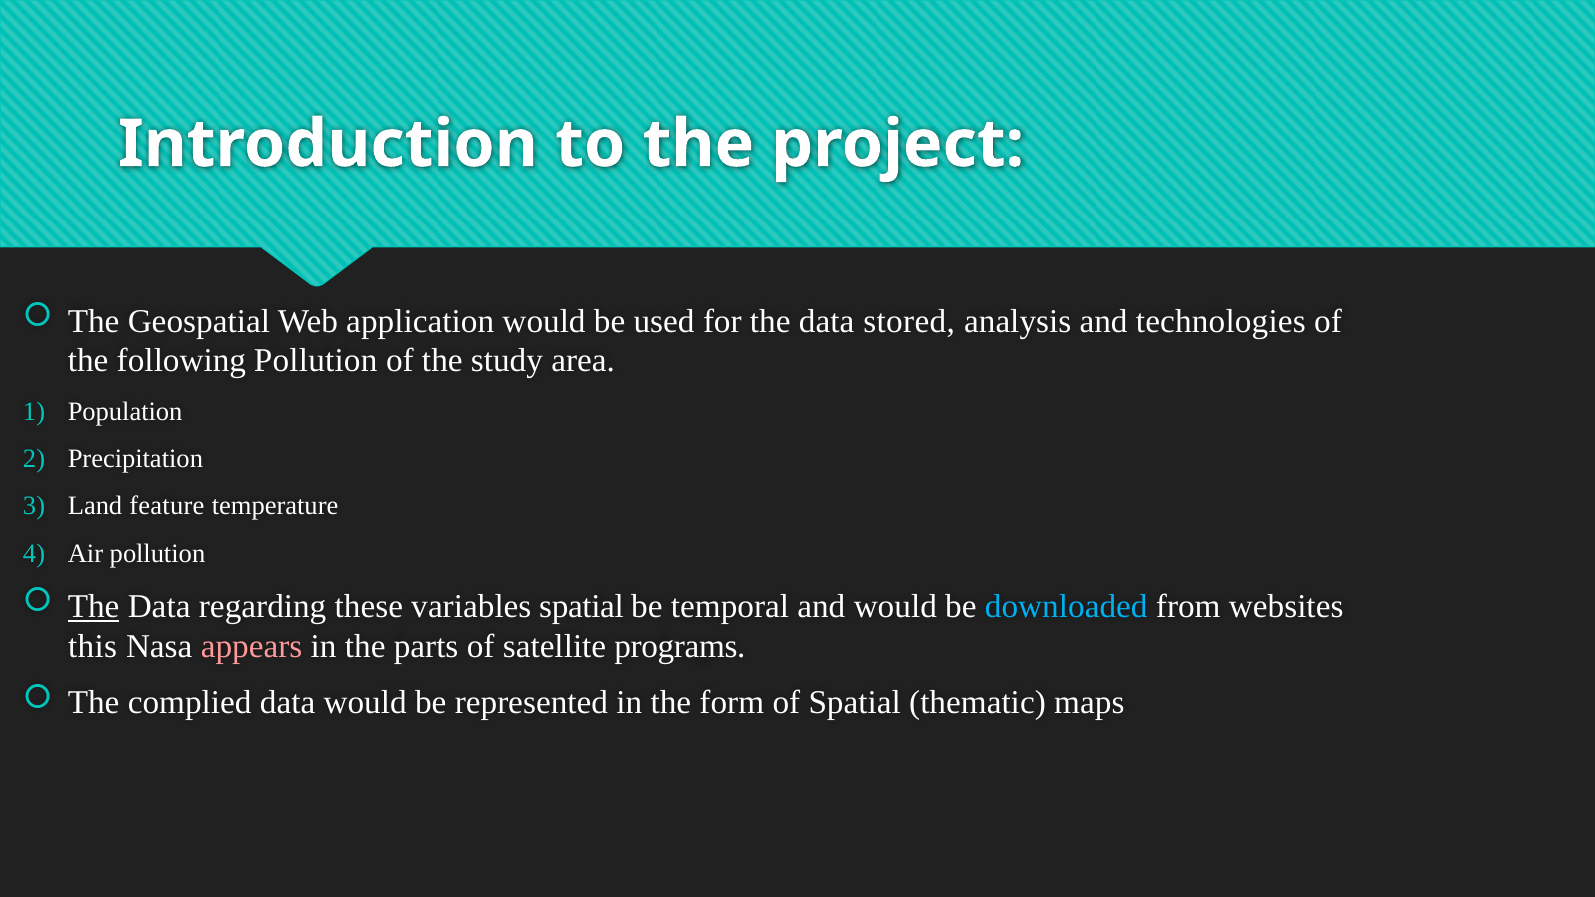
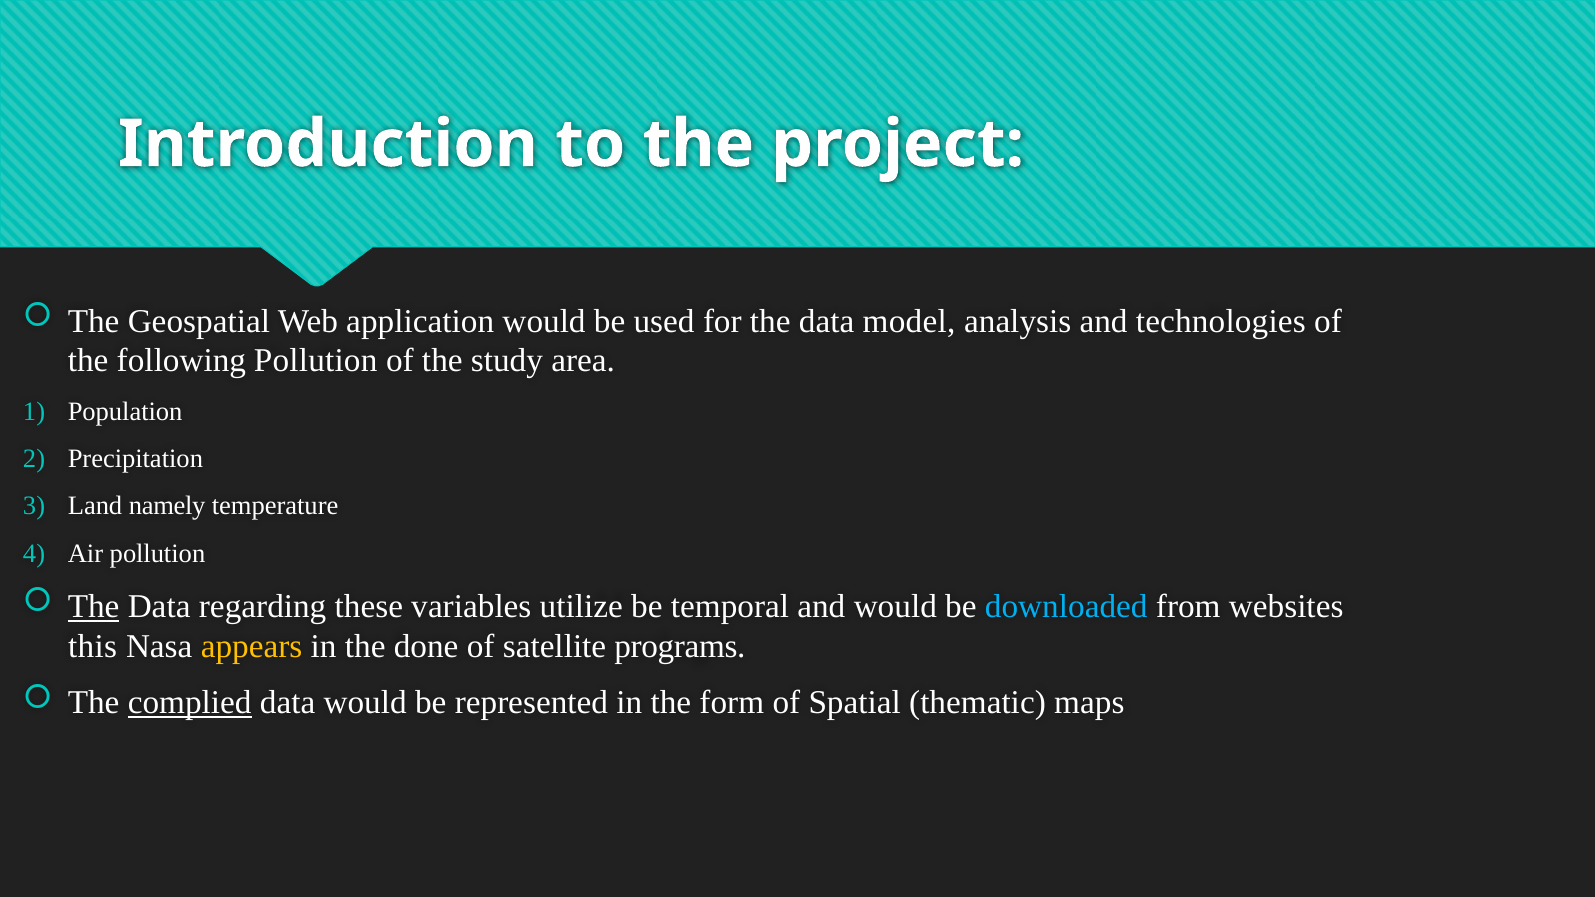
stored: stored -> model
feature: feature -> namely
variables spatial: spatial -> utilize
appears colour: pink -> yellow
parts: parts -> done
complied underline: none -> present
